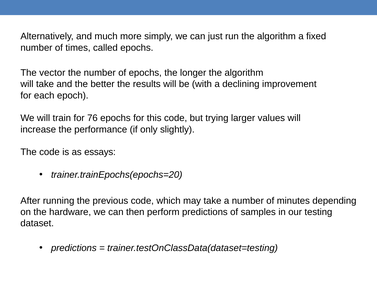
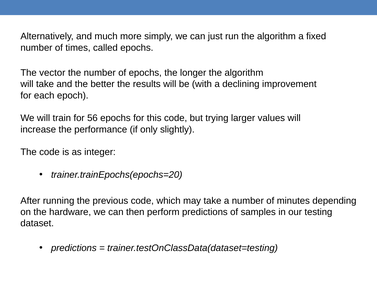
76: 76 -> 56
essays: essays -> integer
